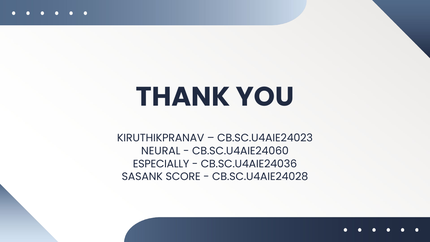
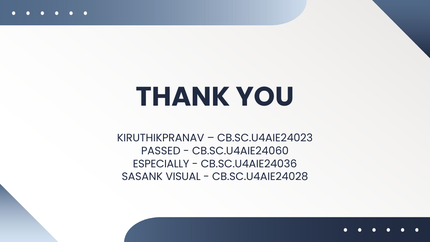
NEURAL: NEURAL -> PASSED
SCORE: SCORE -> VISUAL
